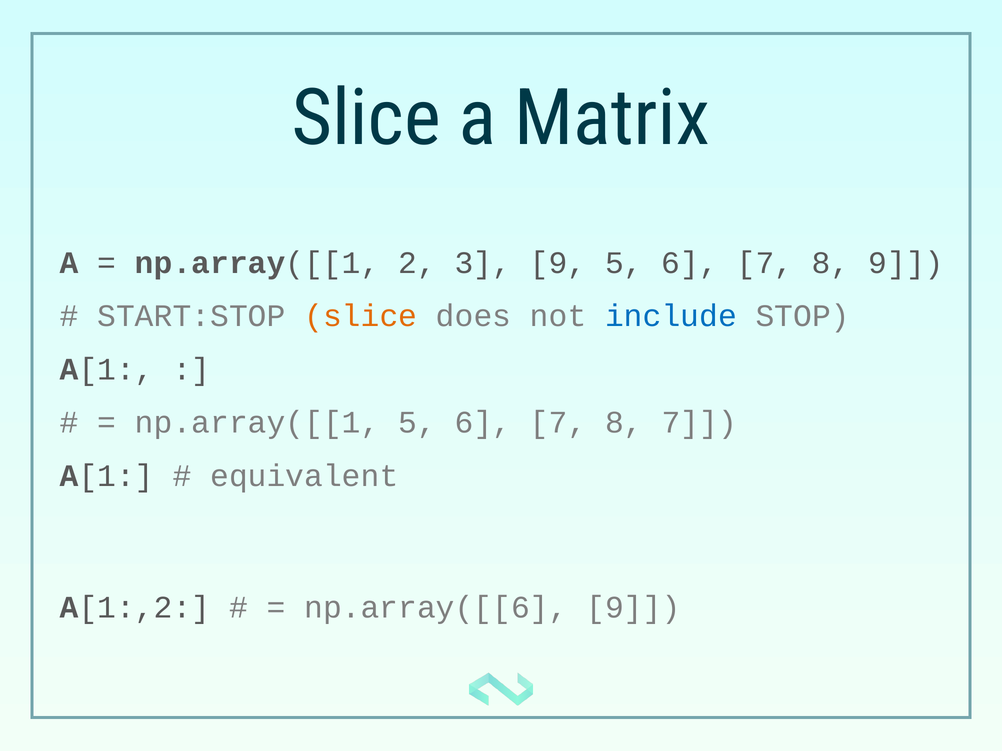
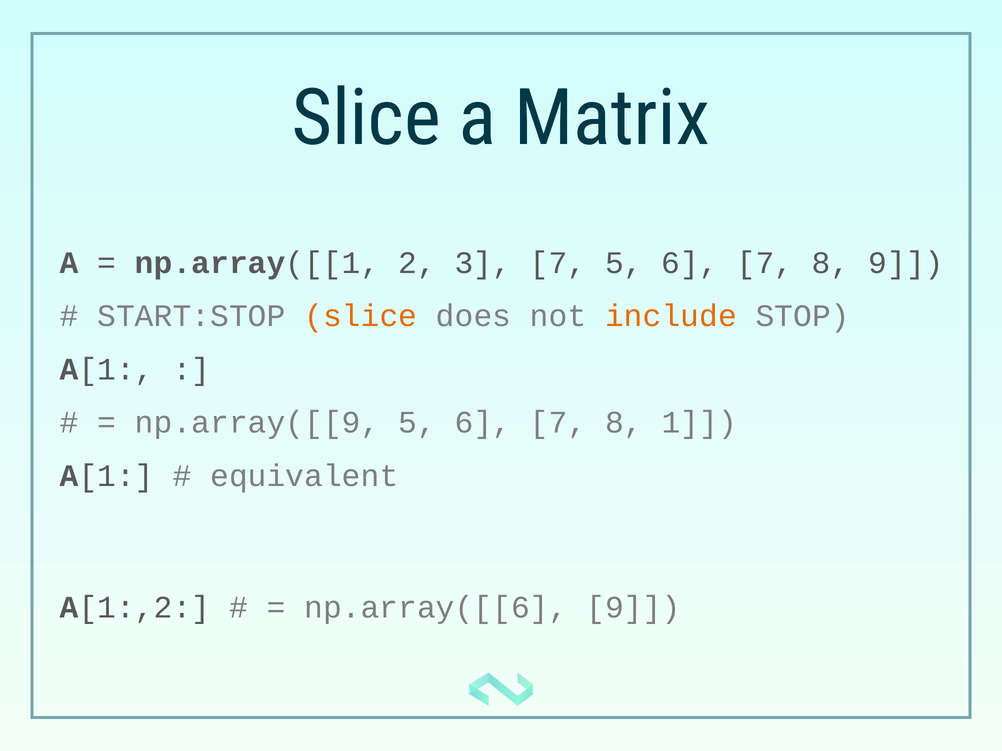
3 9: 9 -> 7
include colour: blue -> orange
np.array([[1 at (257, 423): np.array([[1 -> np.array([[9
8 7: 7 -> 1
